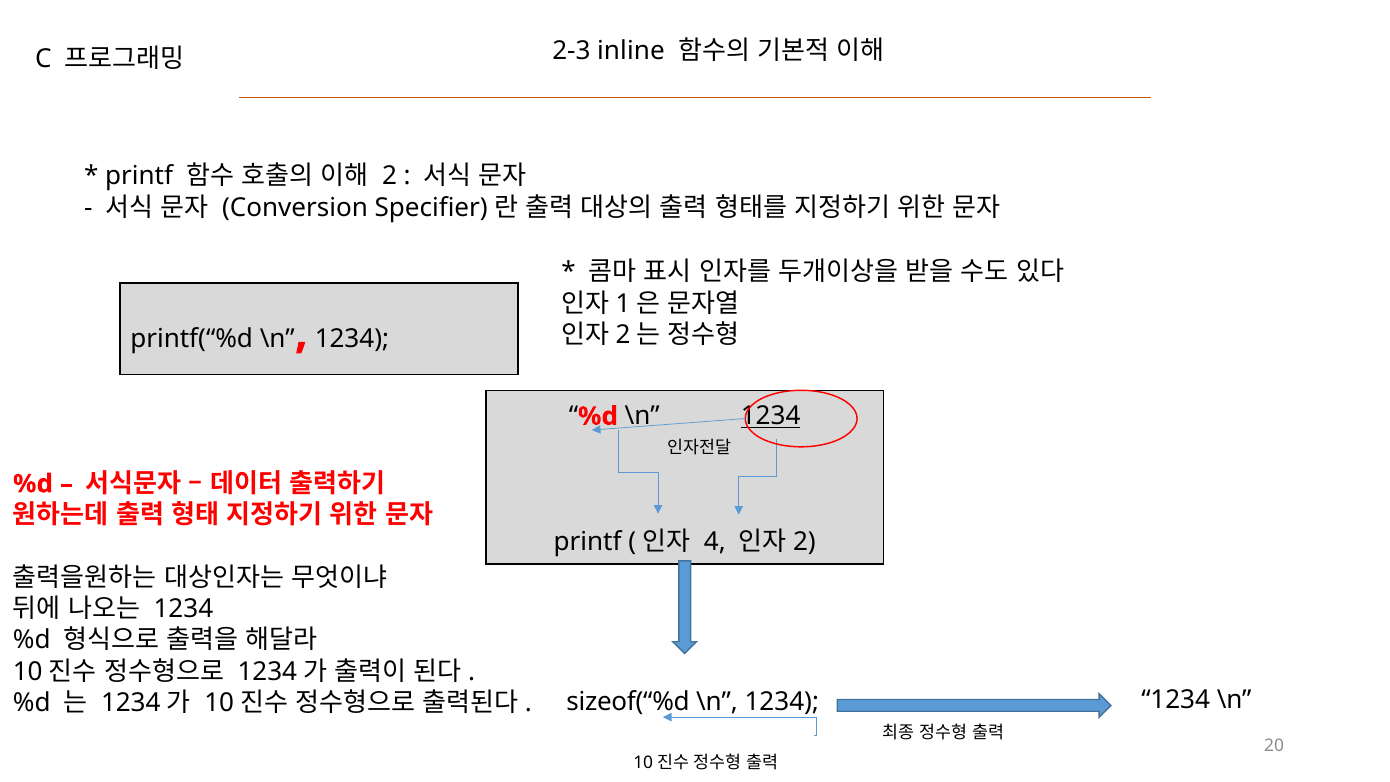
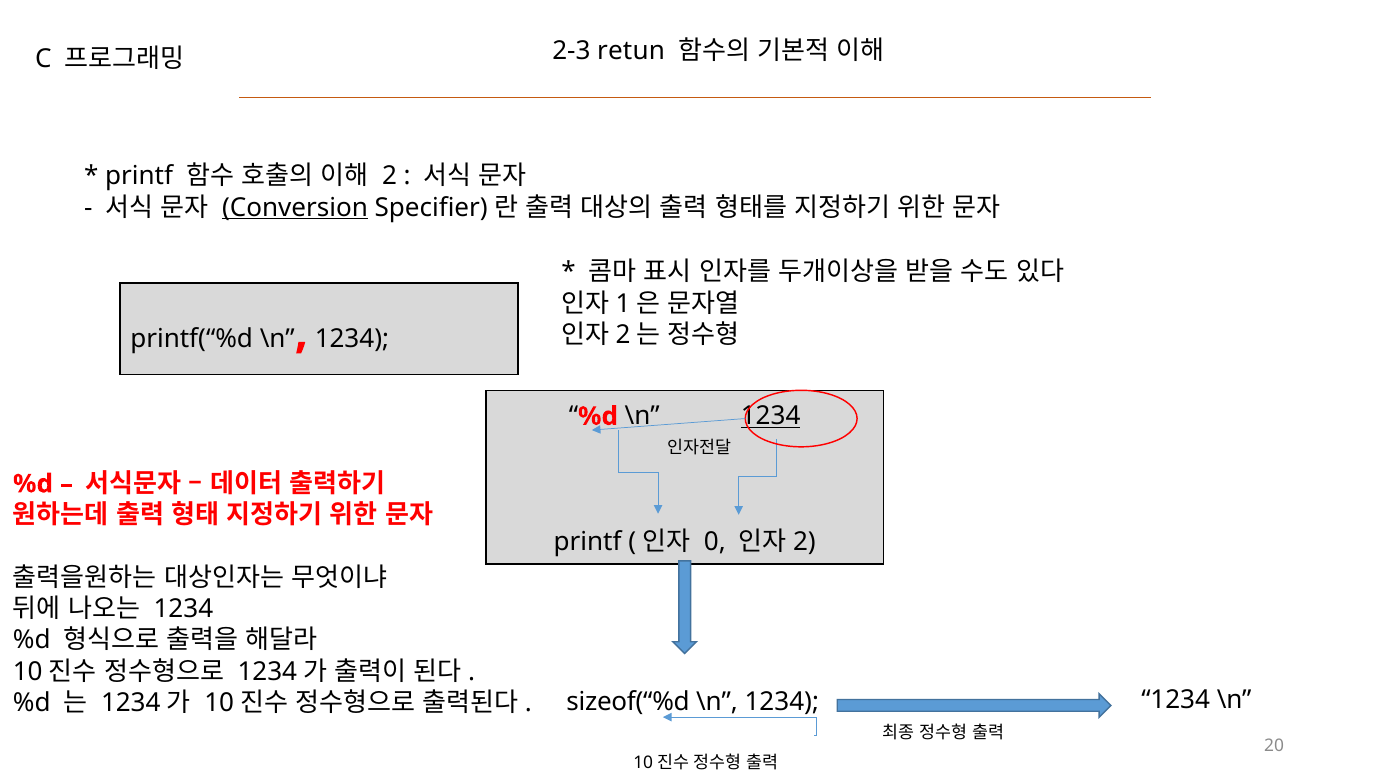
inline: inline -> retun
Conversion underline: none -> present
4: 4 -> 0
